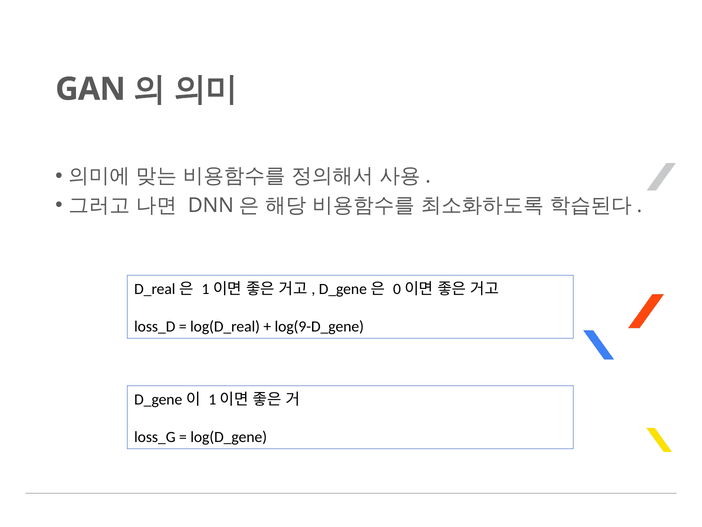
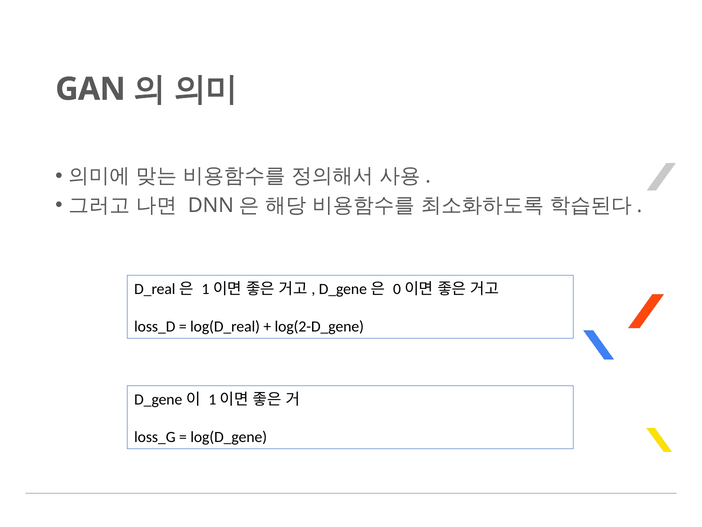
log(9-D_gene: log(9-D_gene -> log(2-D_gene
